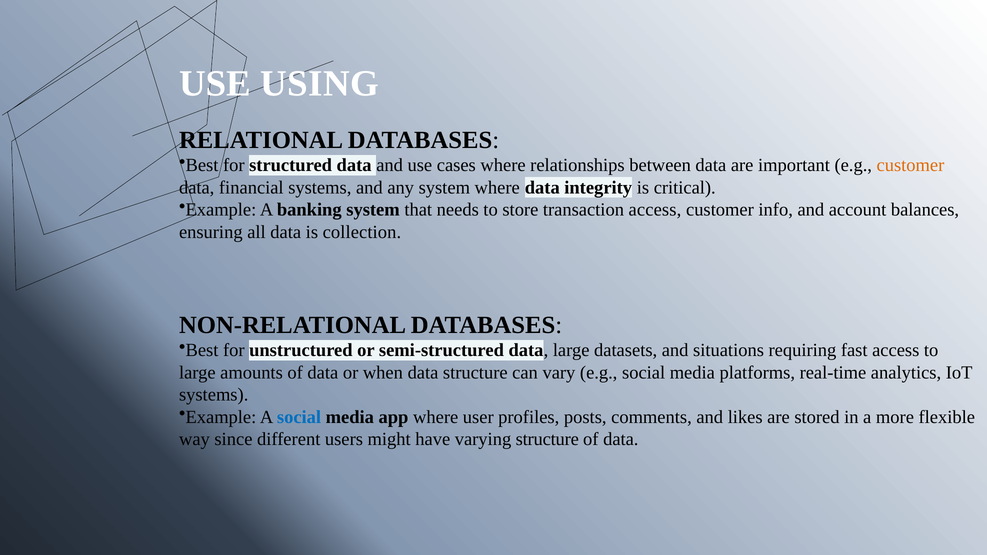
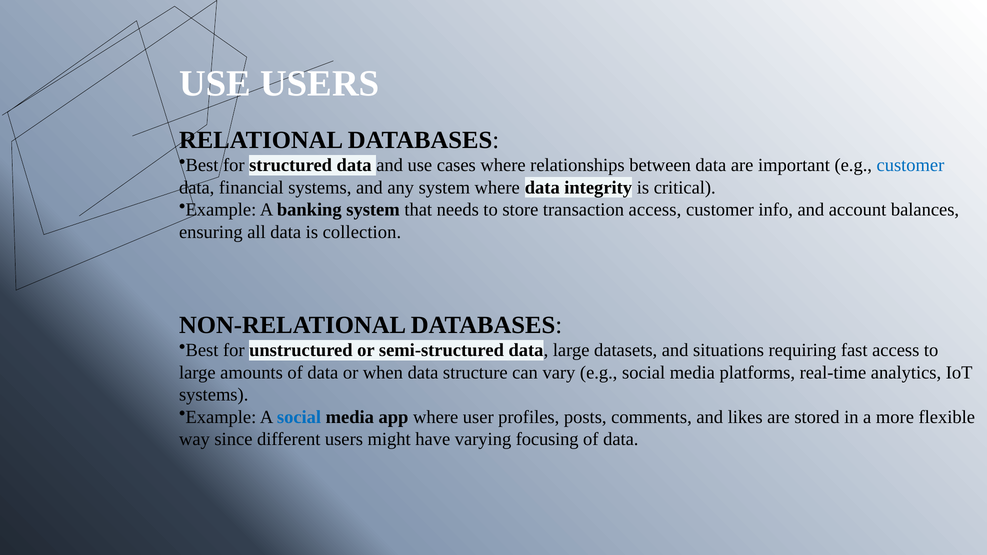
USE USING: USING -> USERS
customer at (910, 165) colour: orange -> blue
varying structure: structure -> focusing
